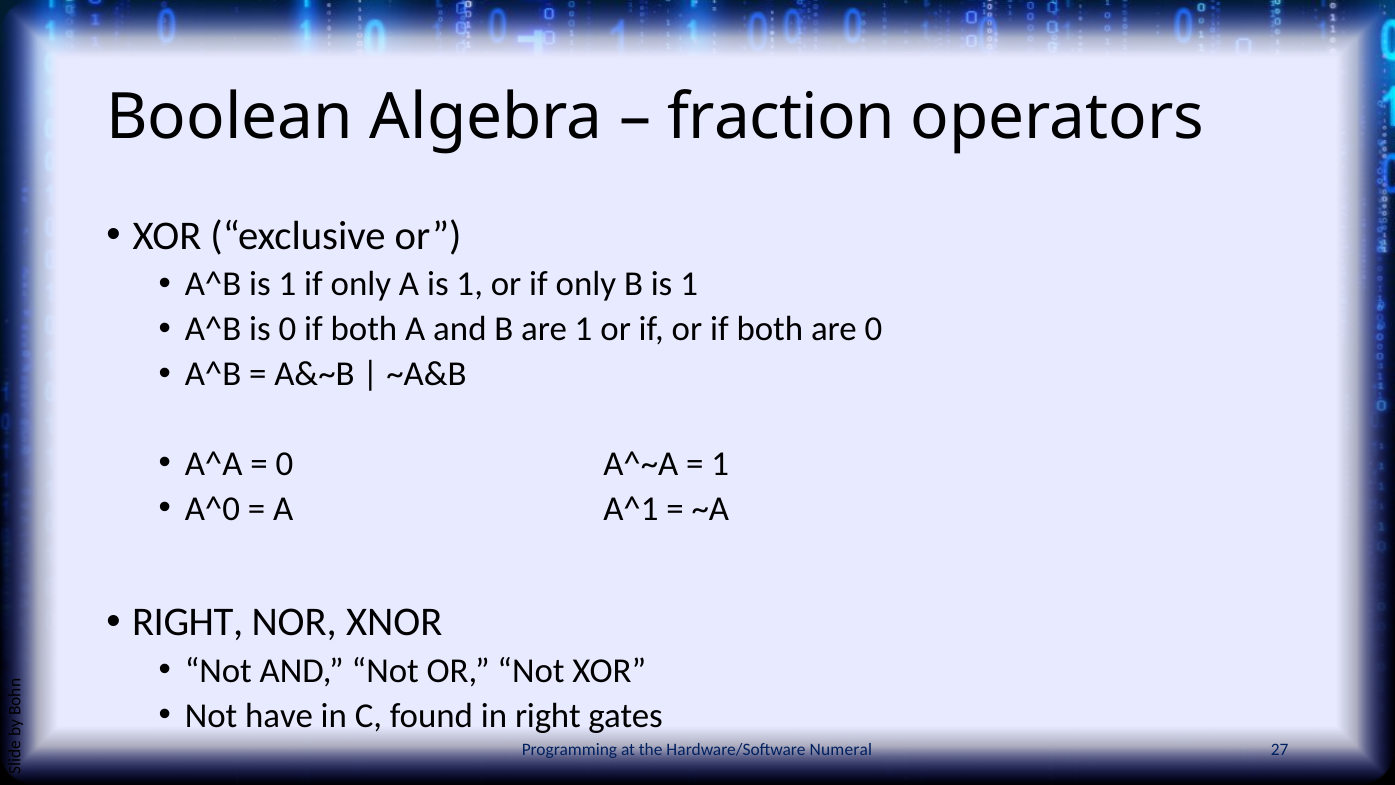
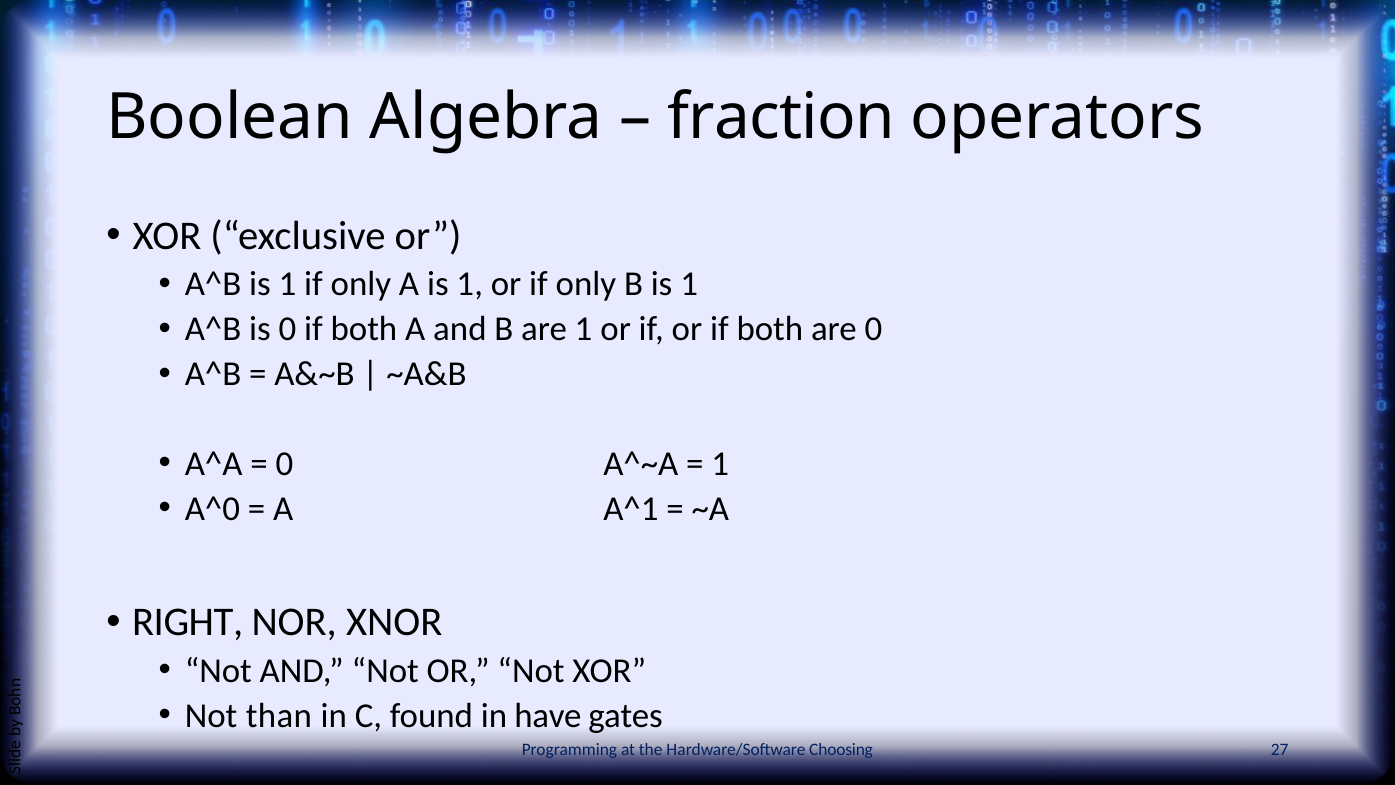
have: have -> than
in right: right -> have
Numeral: Numeral -> Choosing
